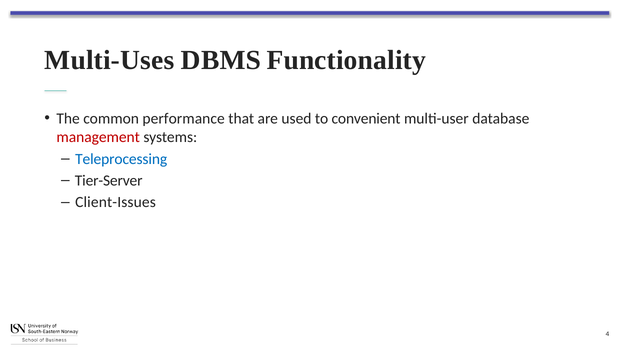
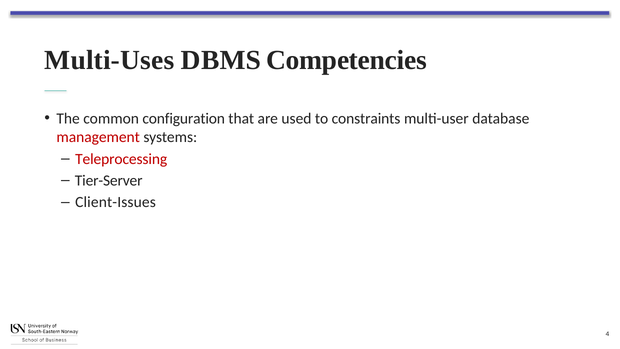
Functionality: Functionality -> Competencies
performance: performance -> configuration
convenient: convenient -> constraints
Teleprocessing colour: blue -> red
